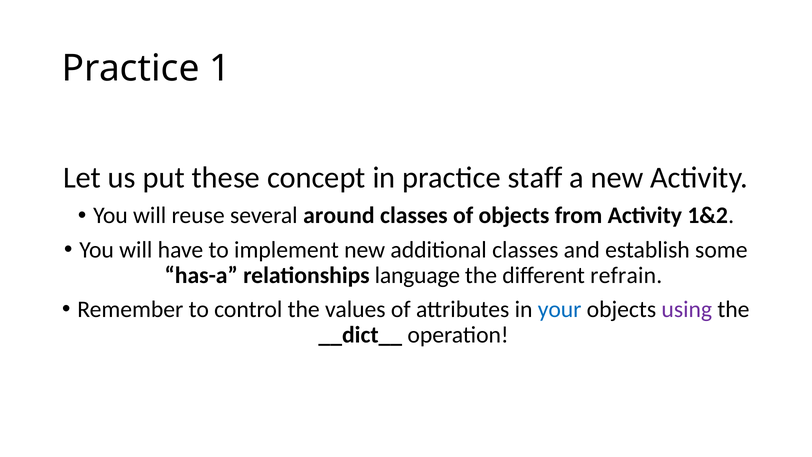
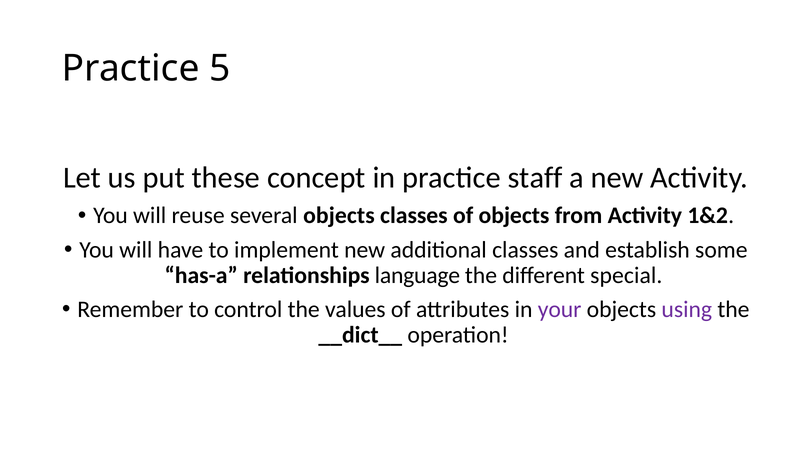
1: 1 -> 5
several around: around -> objects
refrain: refrain -> special
your colour: blue -> purple
